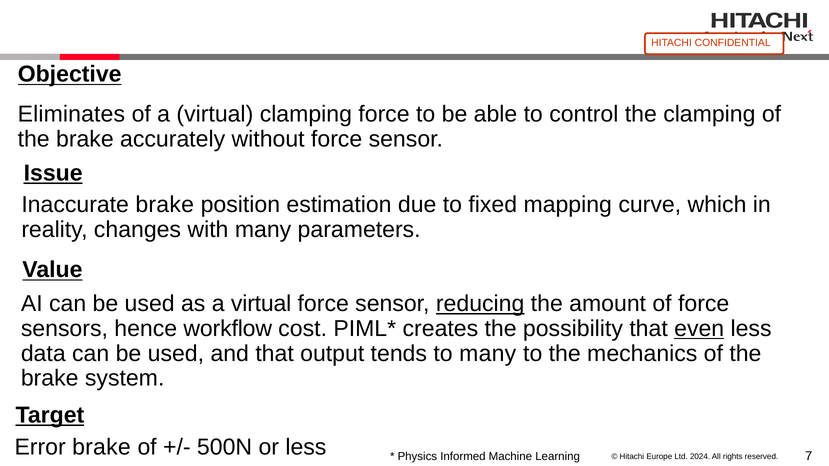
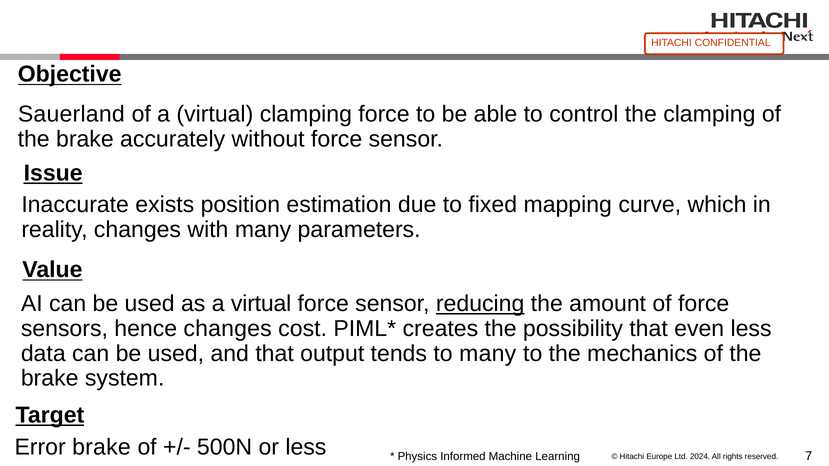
Eliminates: Eliminates -> Sauerland
Inaccurate brake: brake -> exists
hence workflow: workflow -> changes
even underline: present -> none
